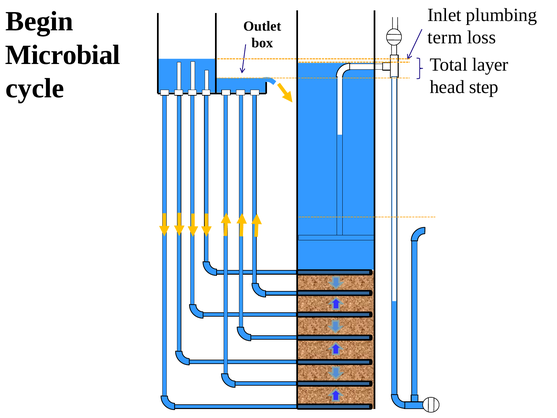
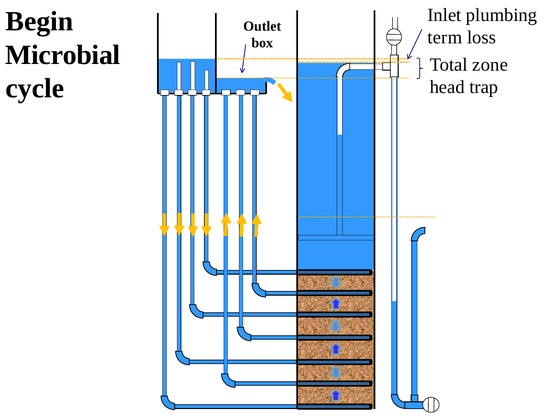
layer: layer -> zone
step: step -> trap
